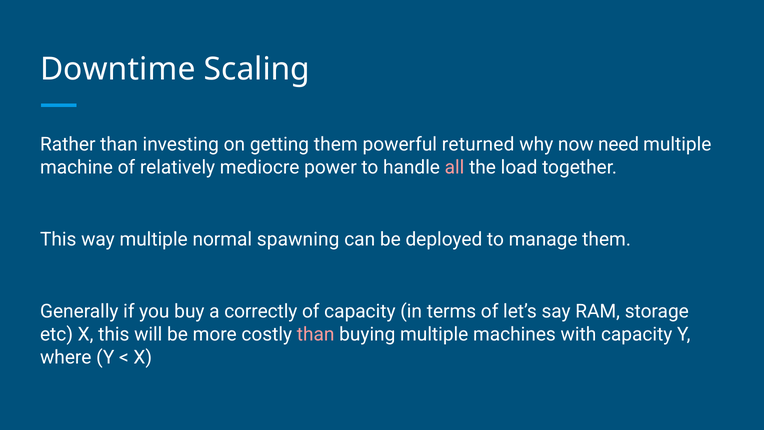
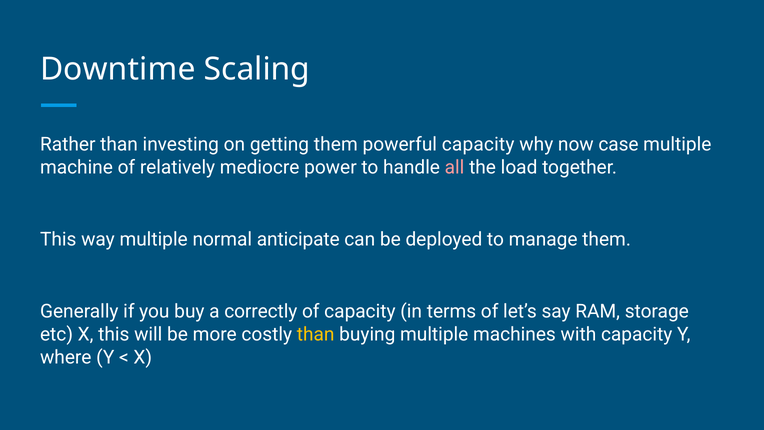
powerful returned: returned -> capacity
need: need -> case
spawning: spawning -> anticipate
than at (316, 334) colour: pink -> yellow
